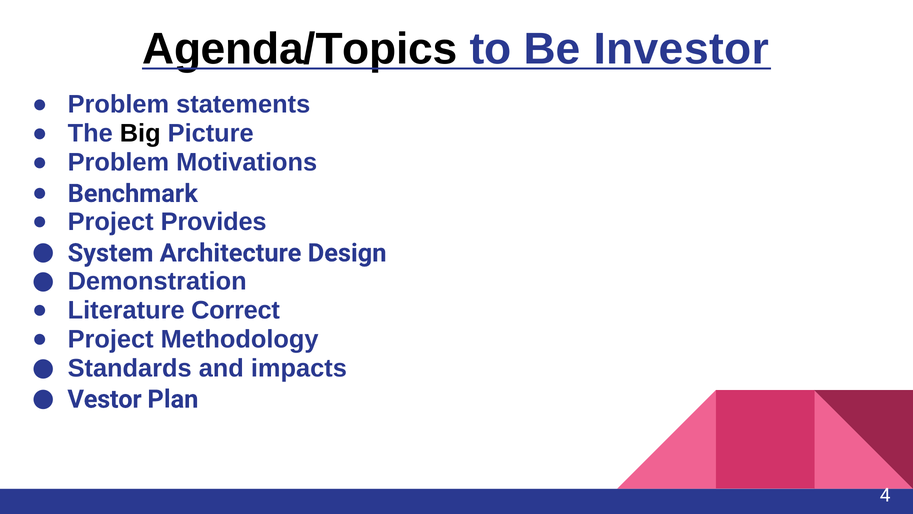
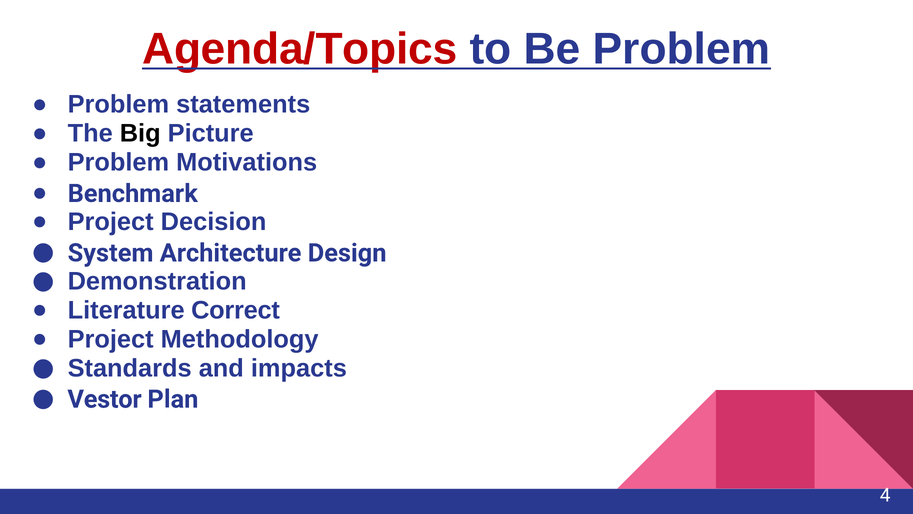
Agenda/Topics colour: black -> red
Be Investor: Investor -> Problem
Provides: Provides -> Decision
